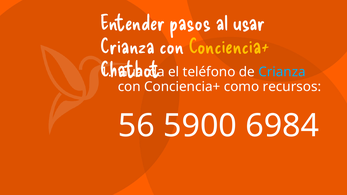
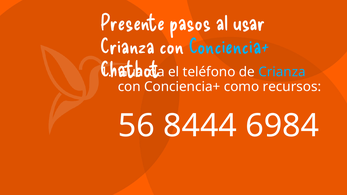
Entender: Entender -> Presente
Conciencia+ at (229, 47) colour: yellow -> light blue
5900: 5900 -> 8444
